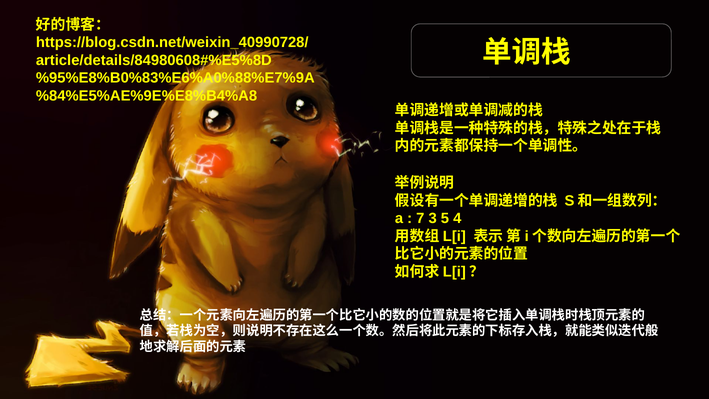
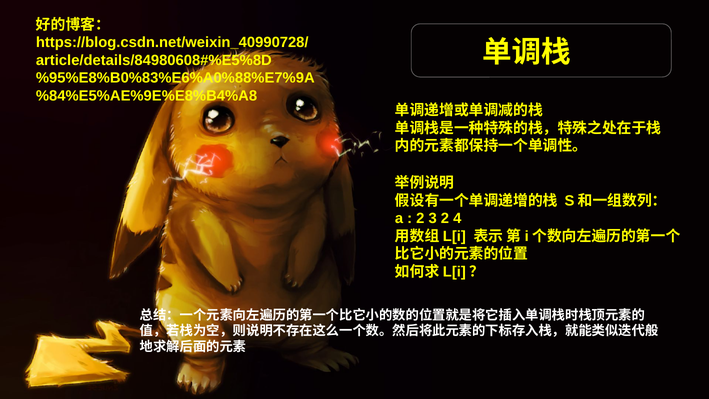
7 at (420, 218): 7 -> 2
3 5: 5 -> 2
